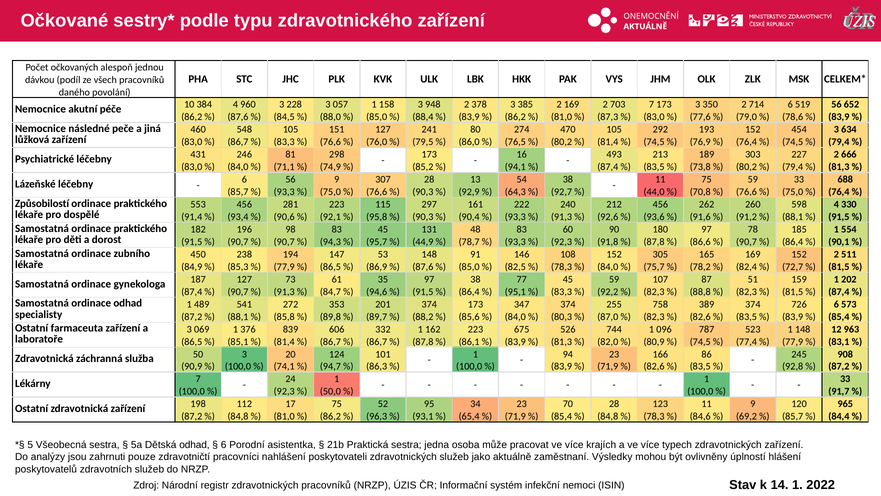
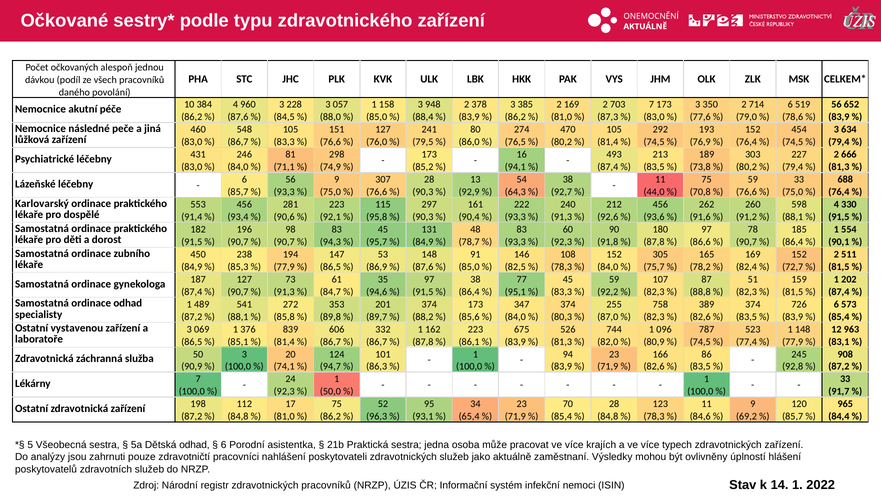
Způsobilostí: Způsobilostí -> Karlovarský
44,9 at (423, 242): 44,9 -> 84,9
farmaceuta: farmaceuta -> vystavenou
